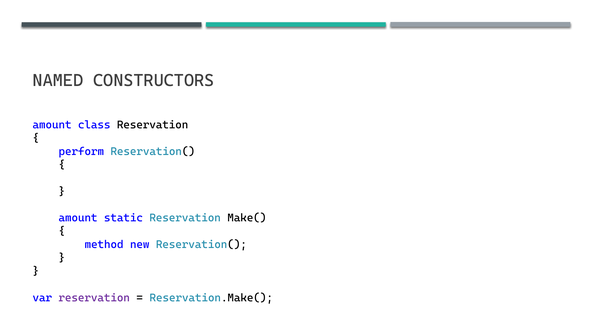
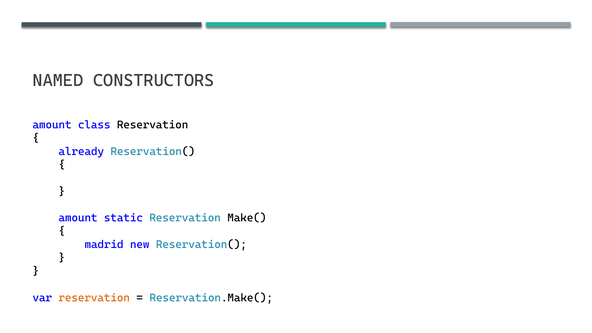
perform: perform -> already
method: method -> madrid
reservation at (94, 298) colour: purple -> orange
